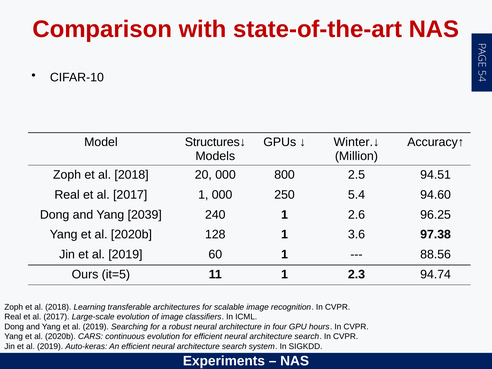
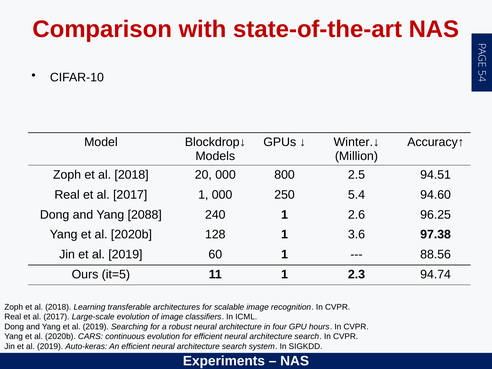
Structures↓: Structures↓ -> Blockdrop↓
2039: 2039 -> 2088
